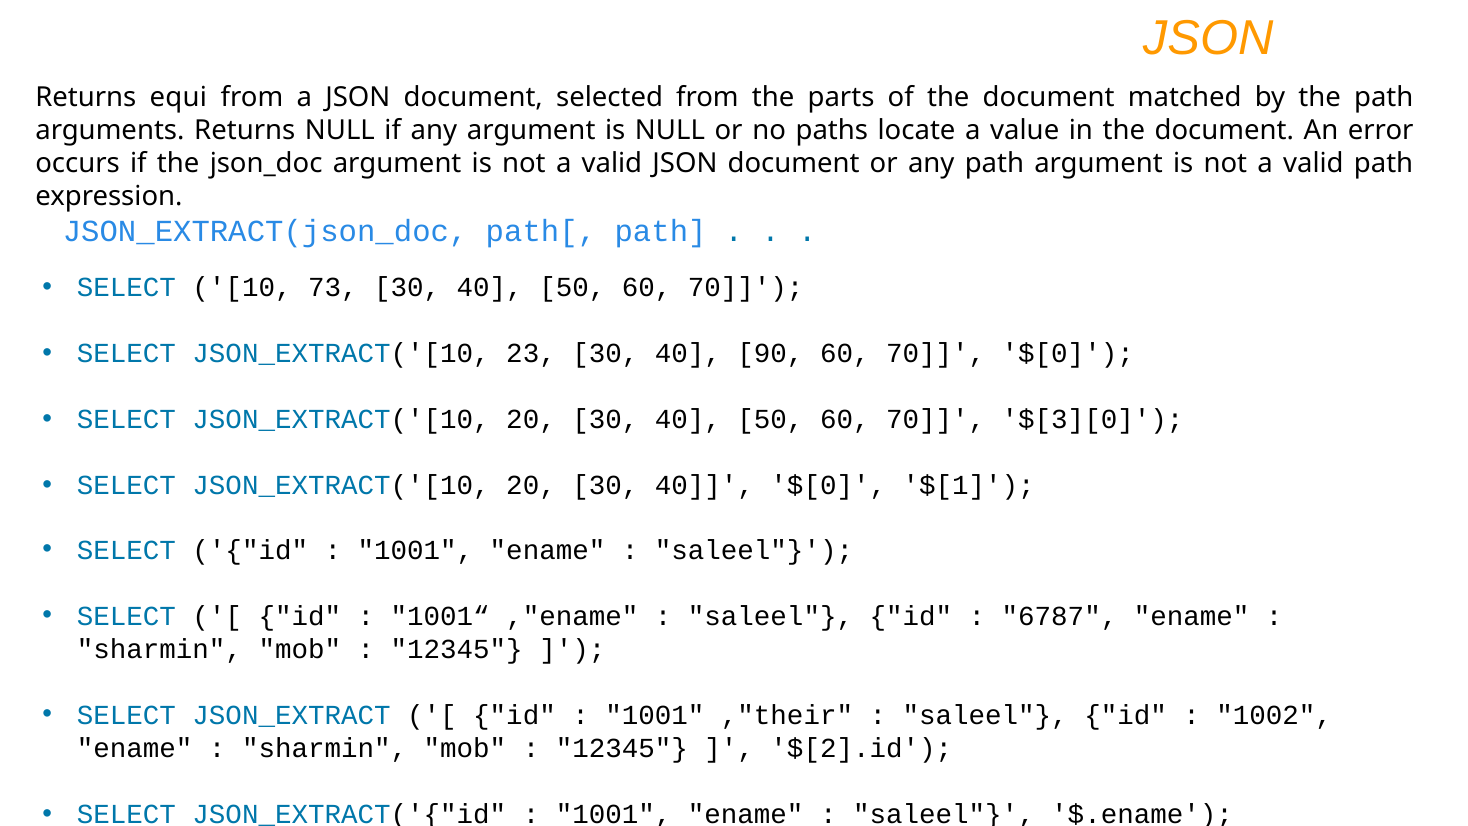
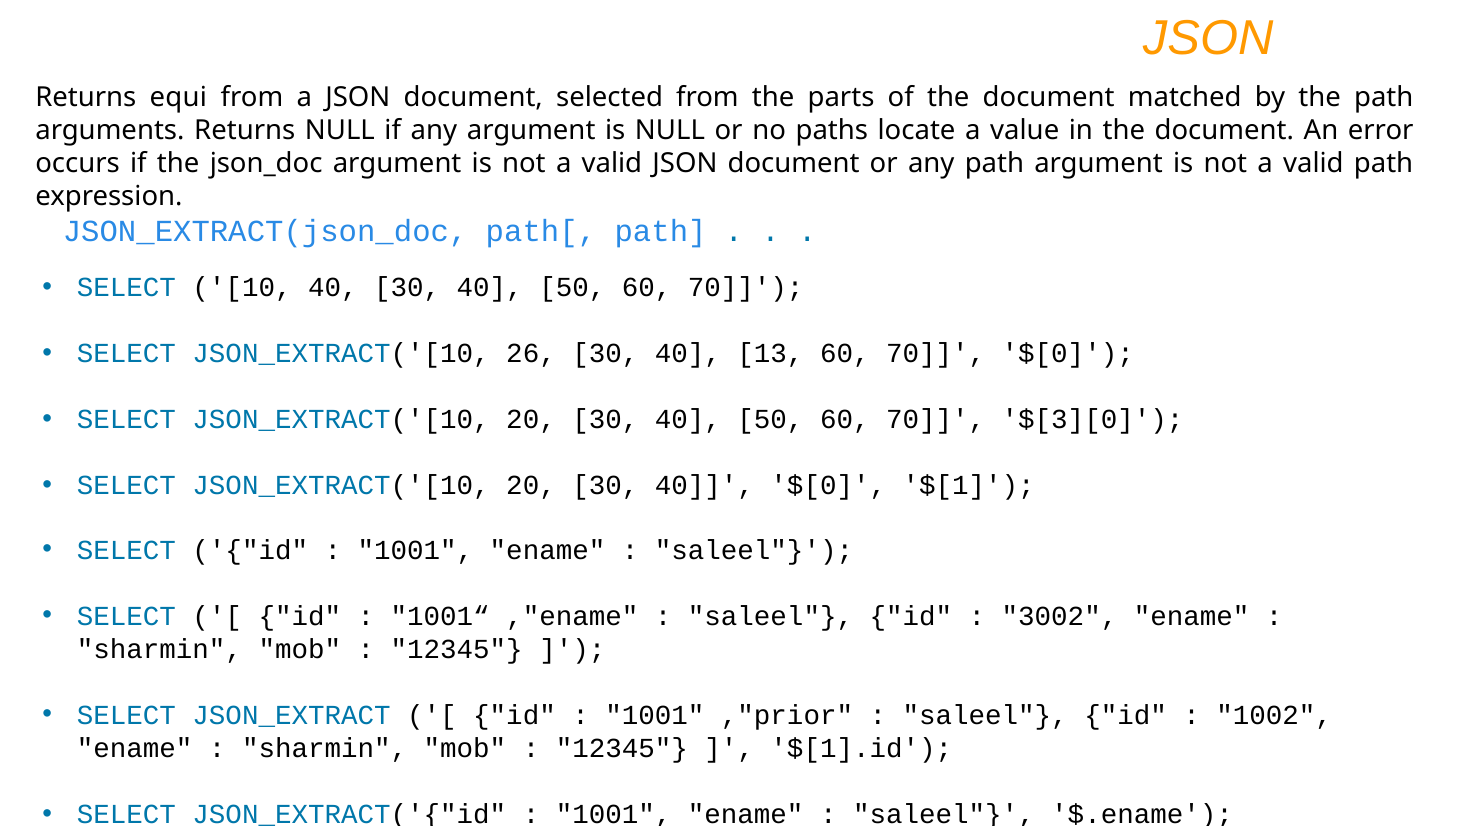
10 73: 73 -> 40
23: 23 -> 26
90: 90 -> 13
6787: 6787 -> 3002
,"their: ,"their -> ,"prior
$[2].id: $[2].id -> $[1].id
